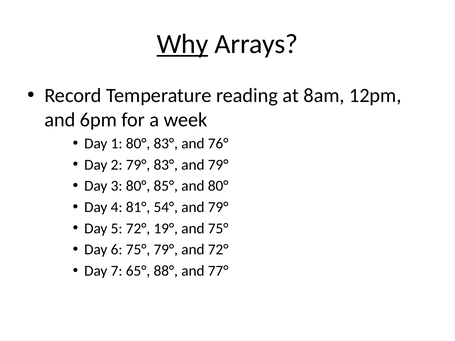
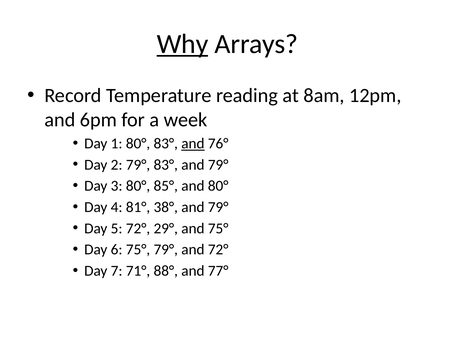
and at (193, 144) underline: none -> present
54°: 54° -> 38°
19°: 19° -> 29°
65°: 65° -> 71°
